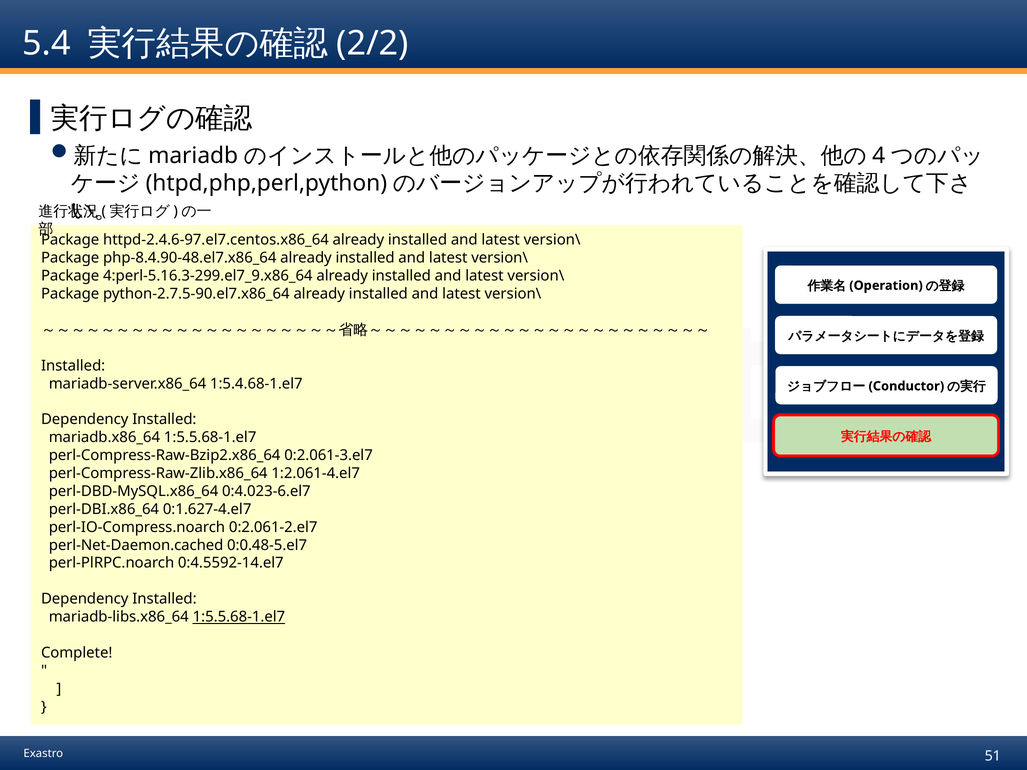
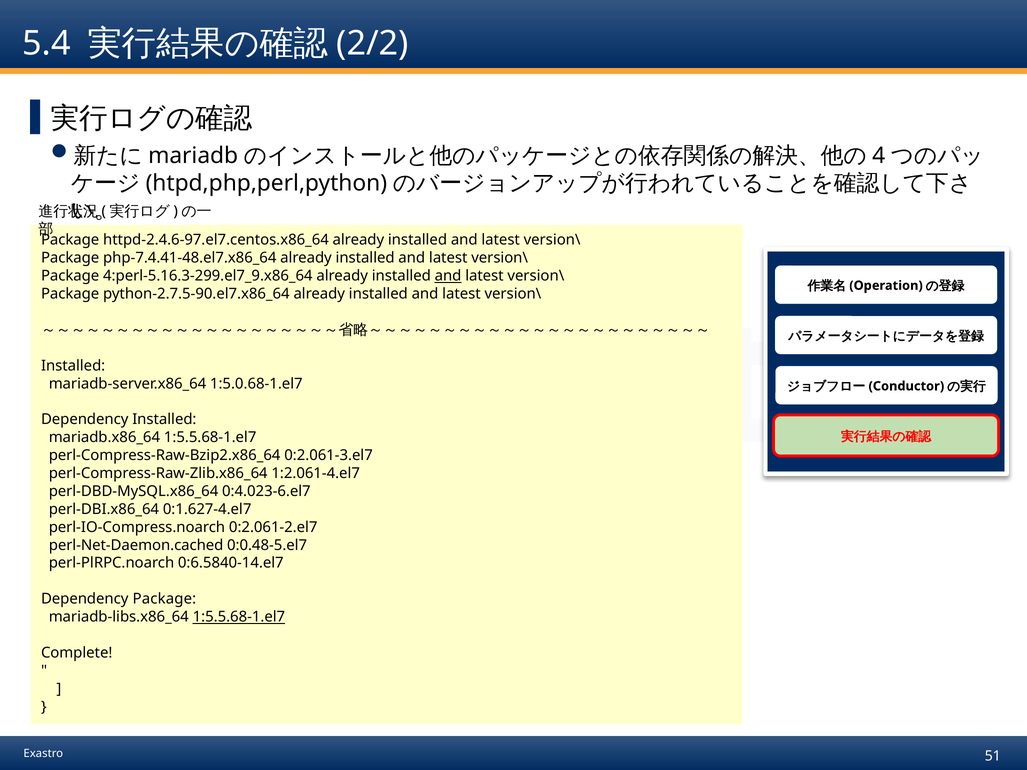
php-8.4.90-48.el7.x86_64: php-8.4.90-48.el7.x86_64 -> php-7.4.41-48.el7.x86_64
and at (448, 276) underline: none -> present
1:5.4.68-1.el7: 1:5.4.68-1.el7 -> 1:5.0.68-1.el7
0:4.5592-14.el7: 0:4.5592-14.el7 -> 0:6.5840-14.el7
Installed at (164, 599): Installed -> Package
